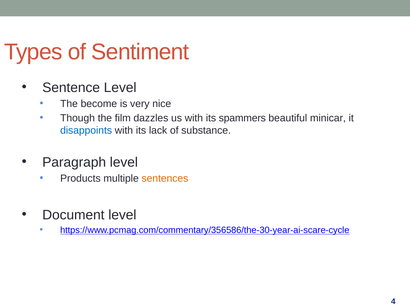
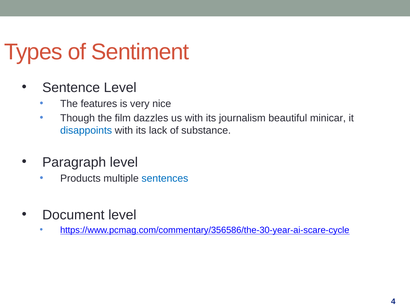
become: become -> features
spammers: spammers -> journalism
sentences colour: orange -> blue
